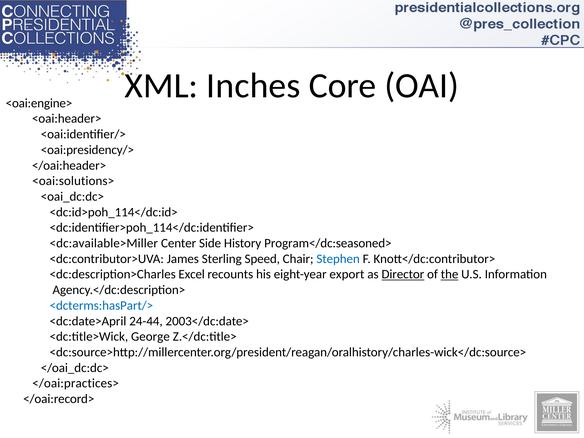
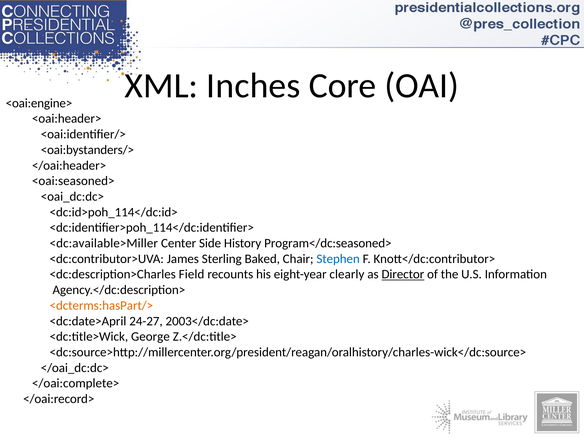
<oai:presidency/>: <oai:presidency/> -> <oai:bystanders/>
<oai:solutions>: <oai:solutions> -> <oai:seasoned>
Speed: Speed -> Baked
Excel: Excel -> Field
export: export -> clearly
the underline: present -> none
<dcterms:hasPart/> colour: blue -> orange
24-44: 24-44 -> 24-27
</oai:practices>: </oai:practices> -> </oai:complete>
